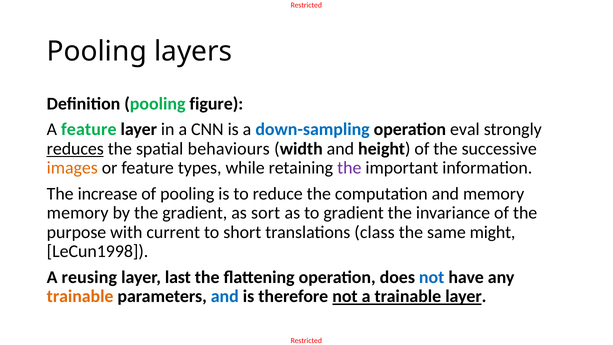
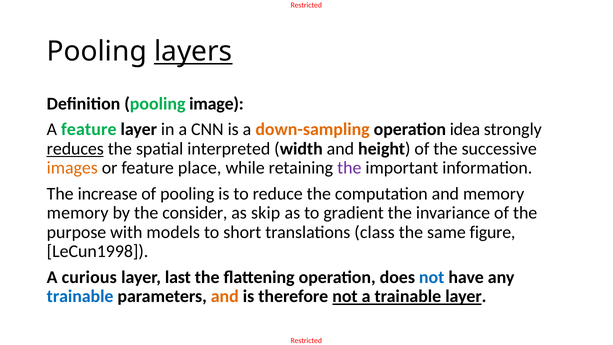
layers underline: none -> present
figure: figure -> image
down-sampling colour: blue -> orange
eval: eval -> idea
behaviours: behaviours -> interpreted
types: types -> place
the gradient: gradient -> consider
sort: sort -> skip
current: current -> models
might: might -> figure
reusing: reusing -> curious
trainable at (80, 296) colour: orange -> blue
and at (225, 296) colour: blue -> orange
